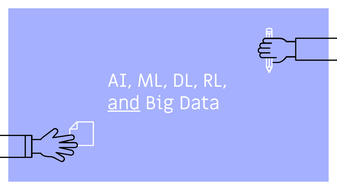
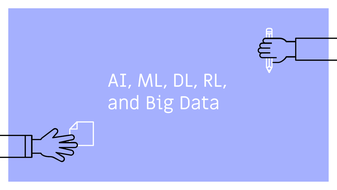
and underline: present -> none
